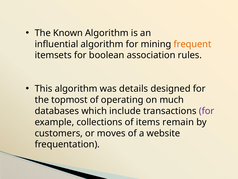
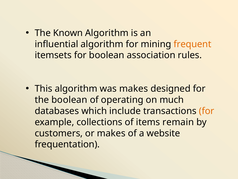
was details: details -> makes
the topmost: topmost -> boolean
for at (207, 111) colour: purple -> orange
or moves: moves -> makes
